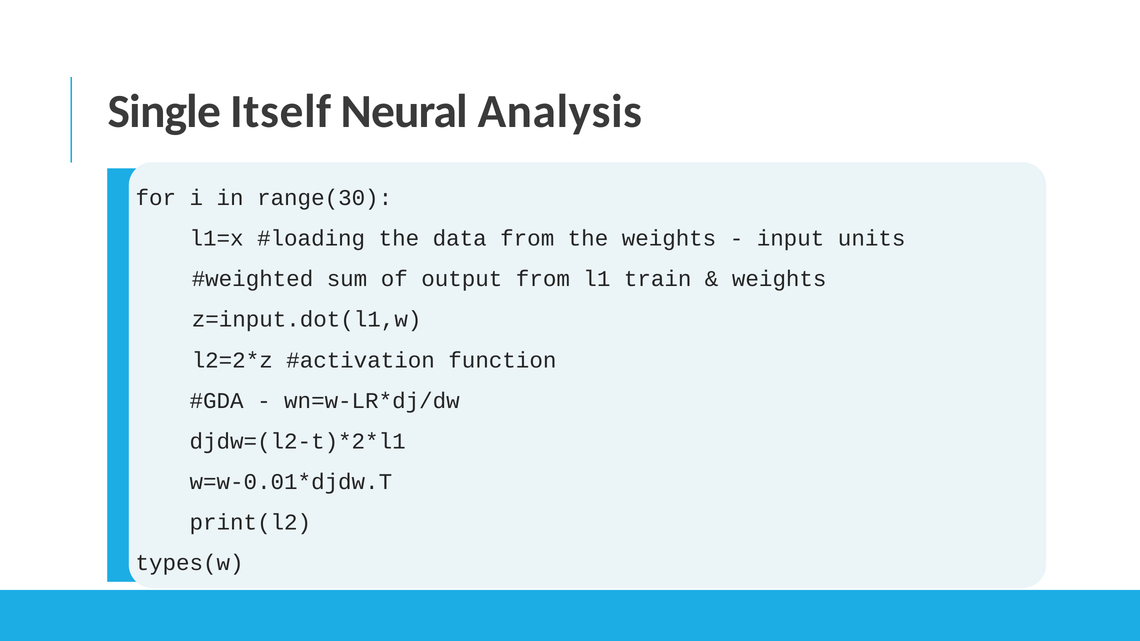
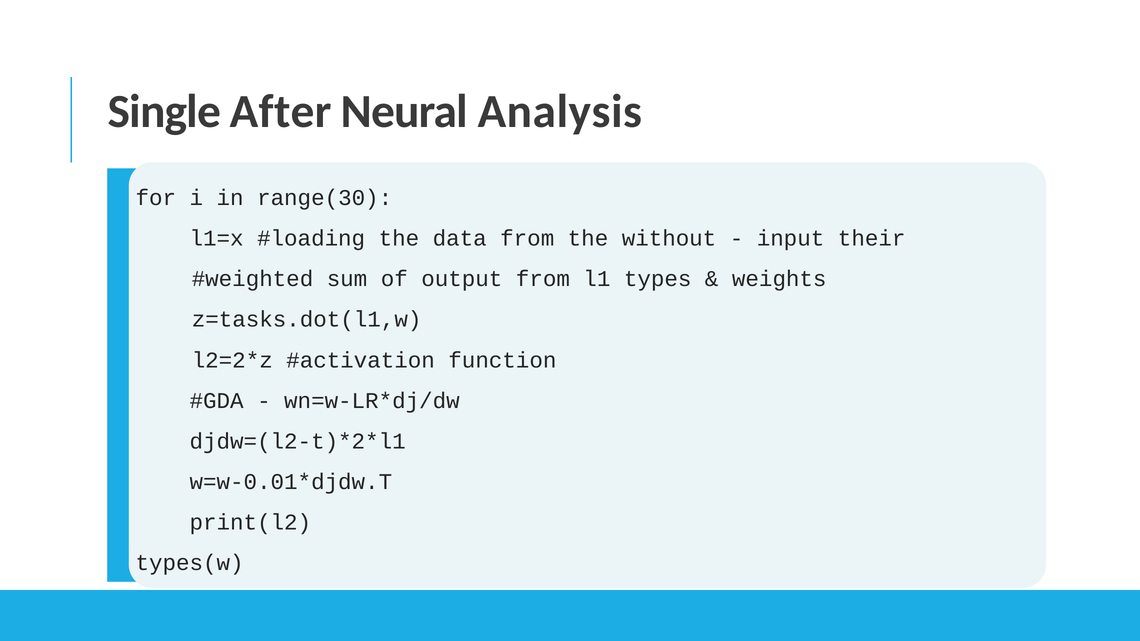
Itself: Itself -> After
the weights: weights -> without
units: units -> their
train: train -> types
z=input.dot(l1,w: z=input.dot(l1,w -> z=tasks.dot(l1,w
